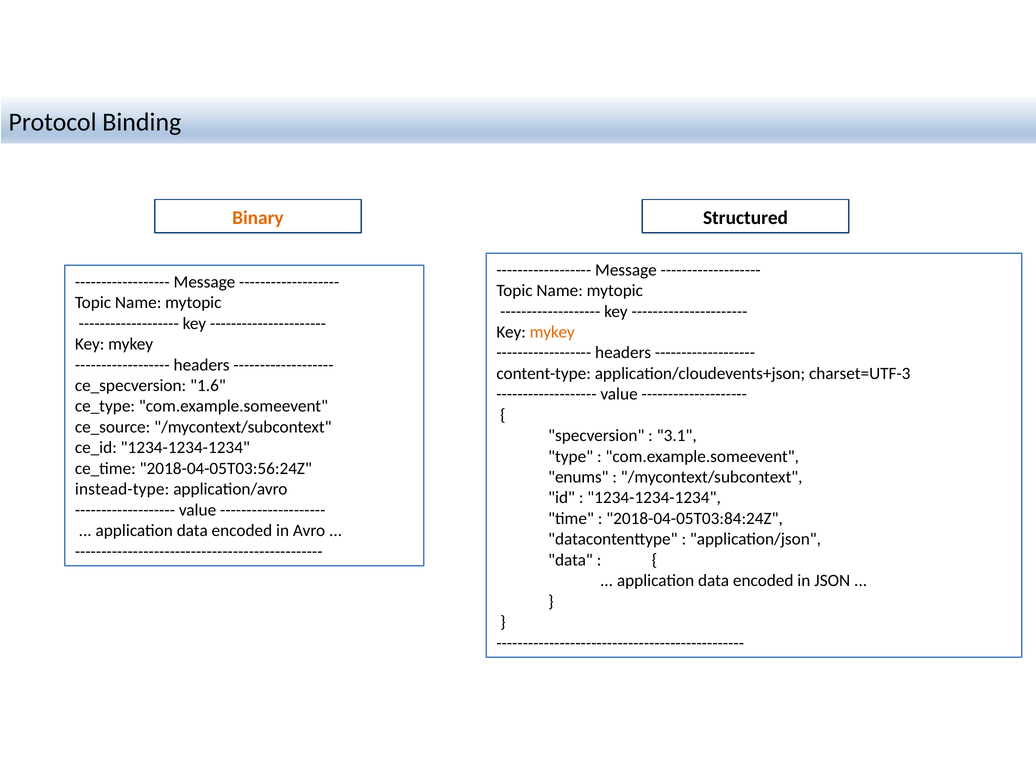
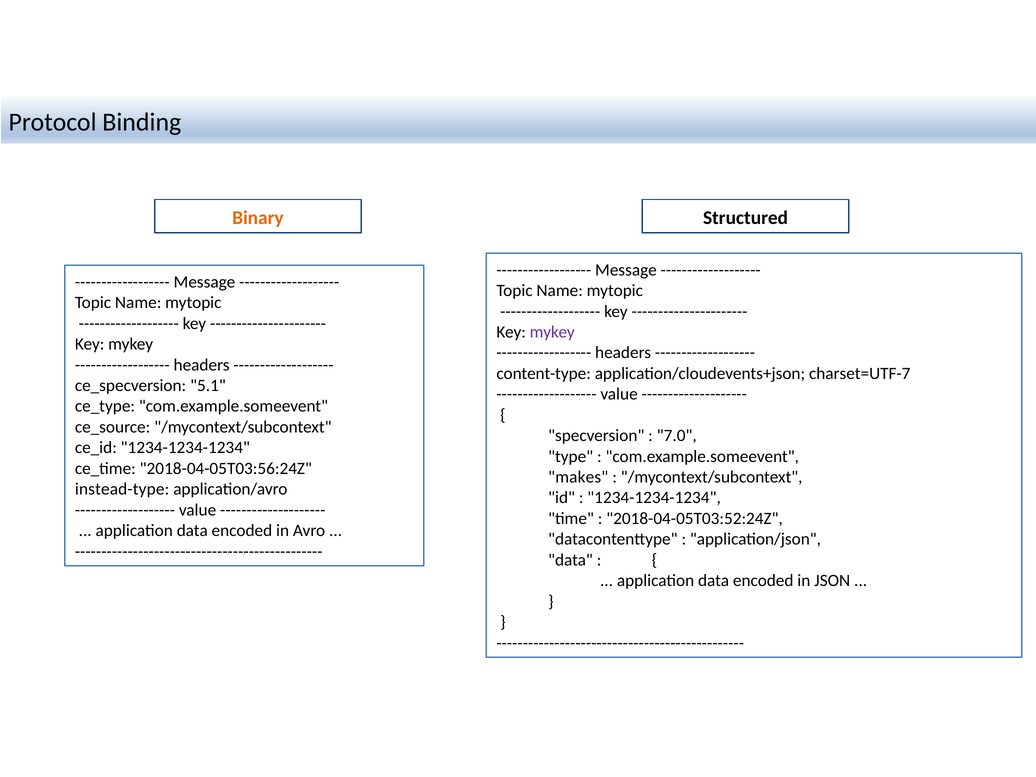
mykey at (552, 332) colour: orange -> purple
charset=UTF-3: charset=UTF-3 -> charset=UTF-7
1.6: 1.6 -> 5.1
3.1: 3.1 -> 7.0
enums: enums -> makes
2018-04-05T03:84:24Z: 2018-04-05T03:84:24Z -> 2018-04-05T03:52:24Z
